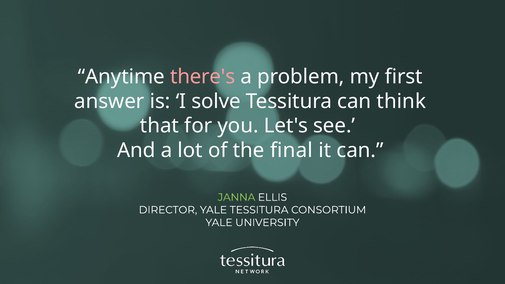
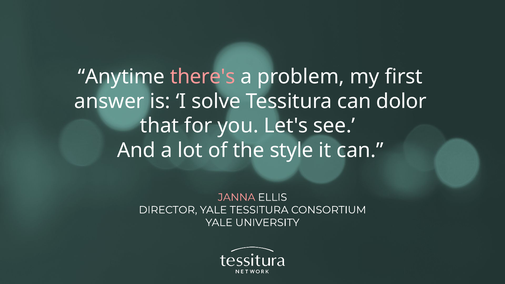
think: think -> dolor
final: final -> style
JANNA colour: light green -> pink
